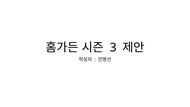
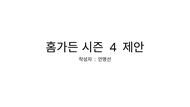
3: 3 -> 4
